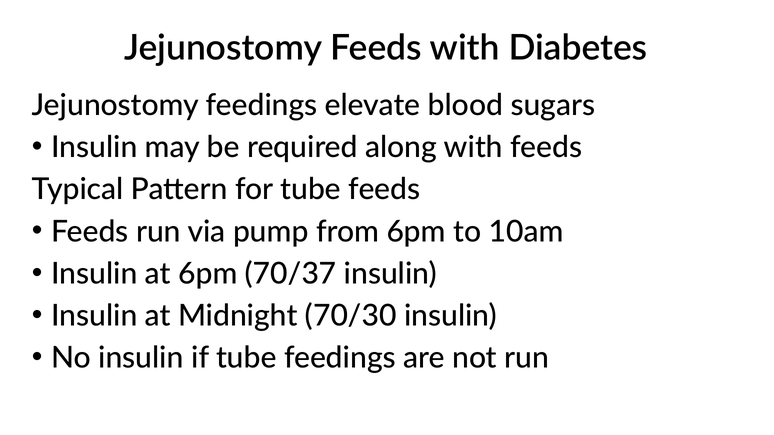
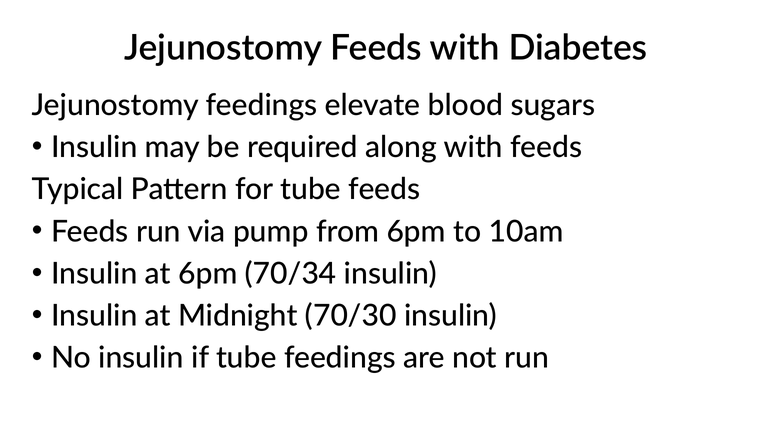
70/37: 70/37 -> 70/34
